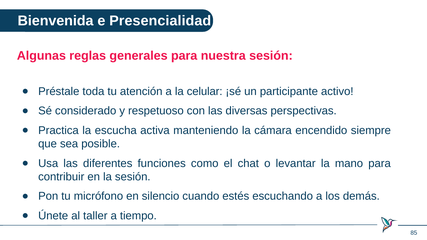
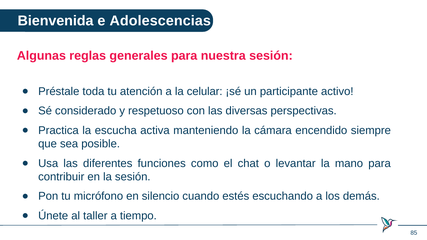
Presencialidad: Presencialidad -> Adolescencias
